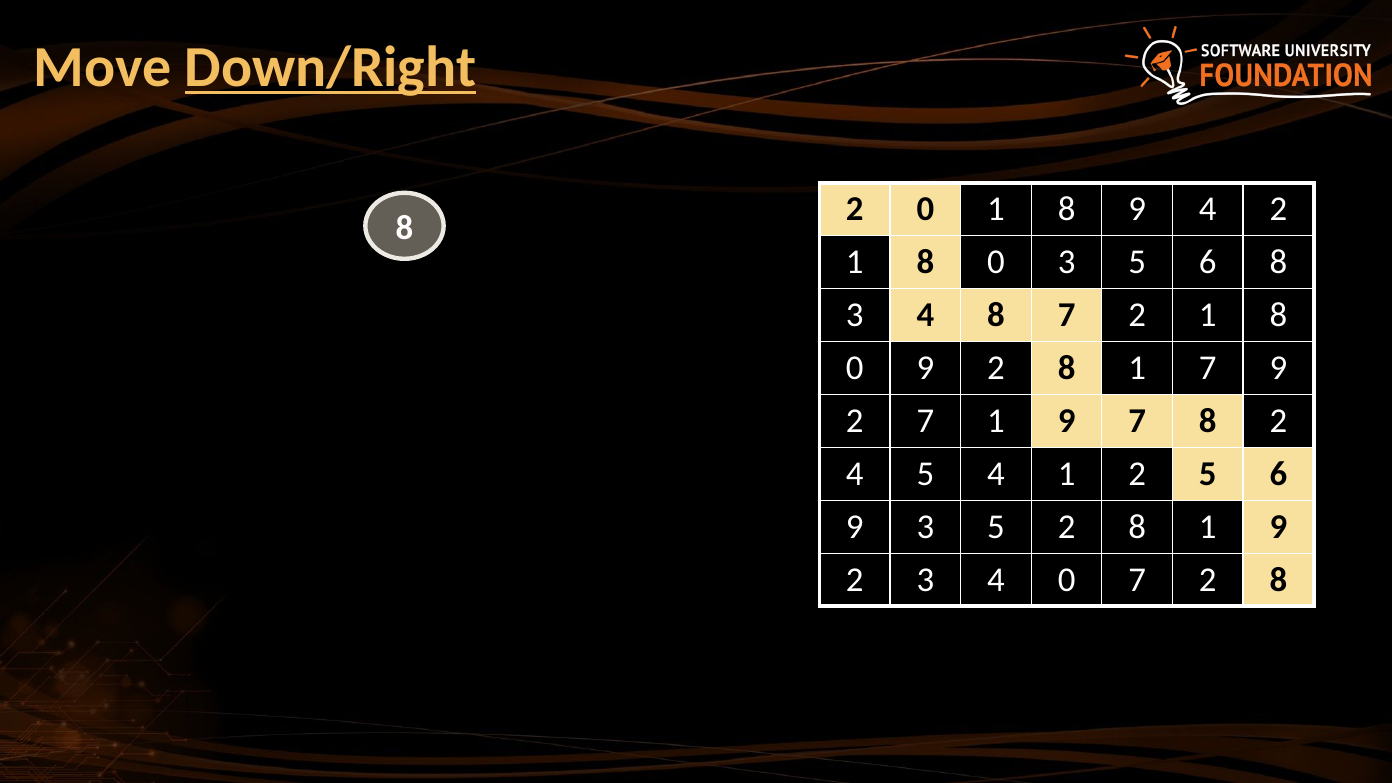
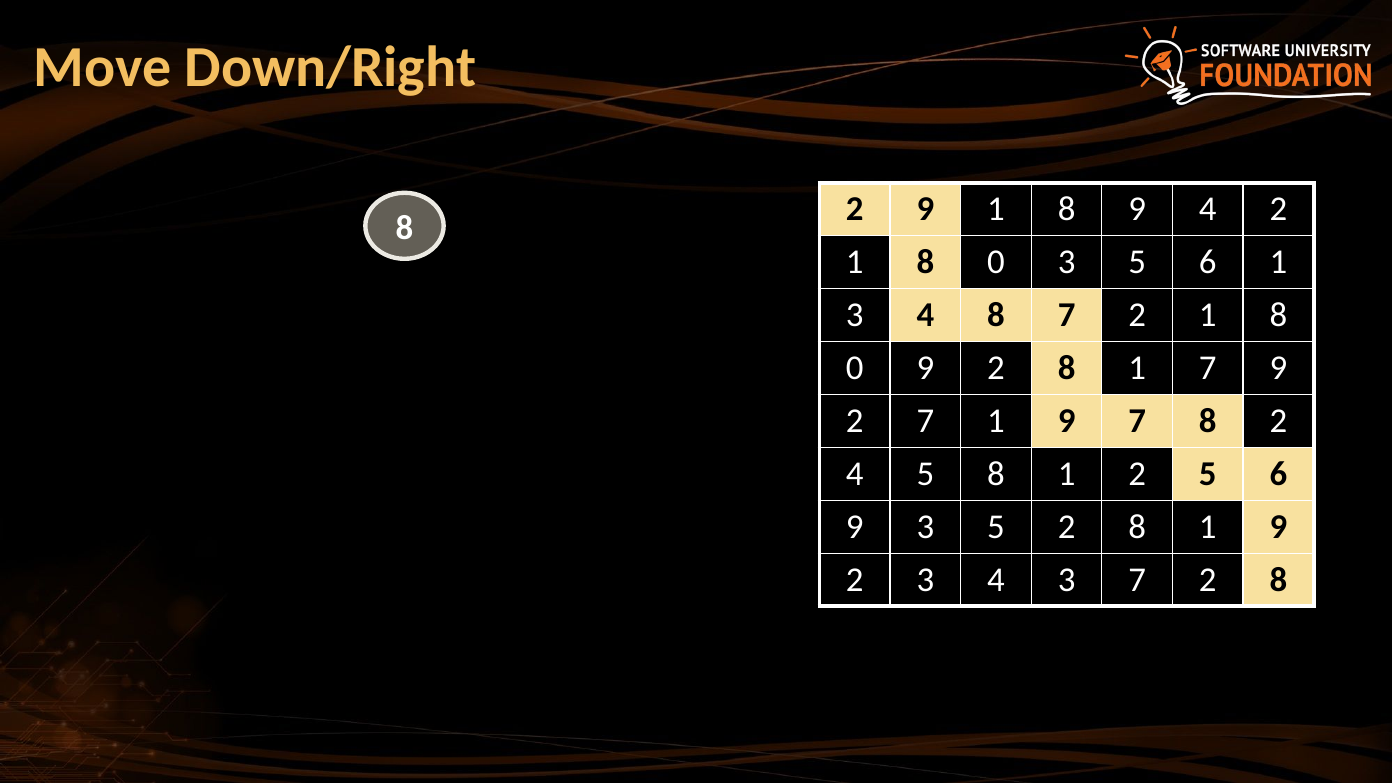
Down/Right underline: present -> none
2 0: 0 -> 9
6 8: 8 -> 1
5 4: 4 -> 8
4 0: 0 -> 3
